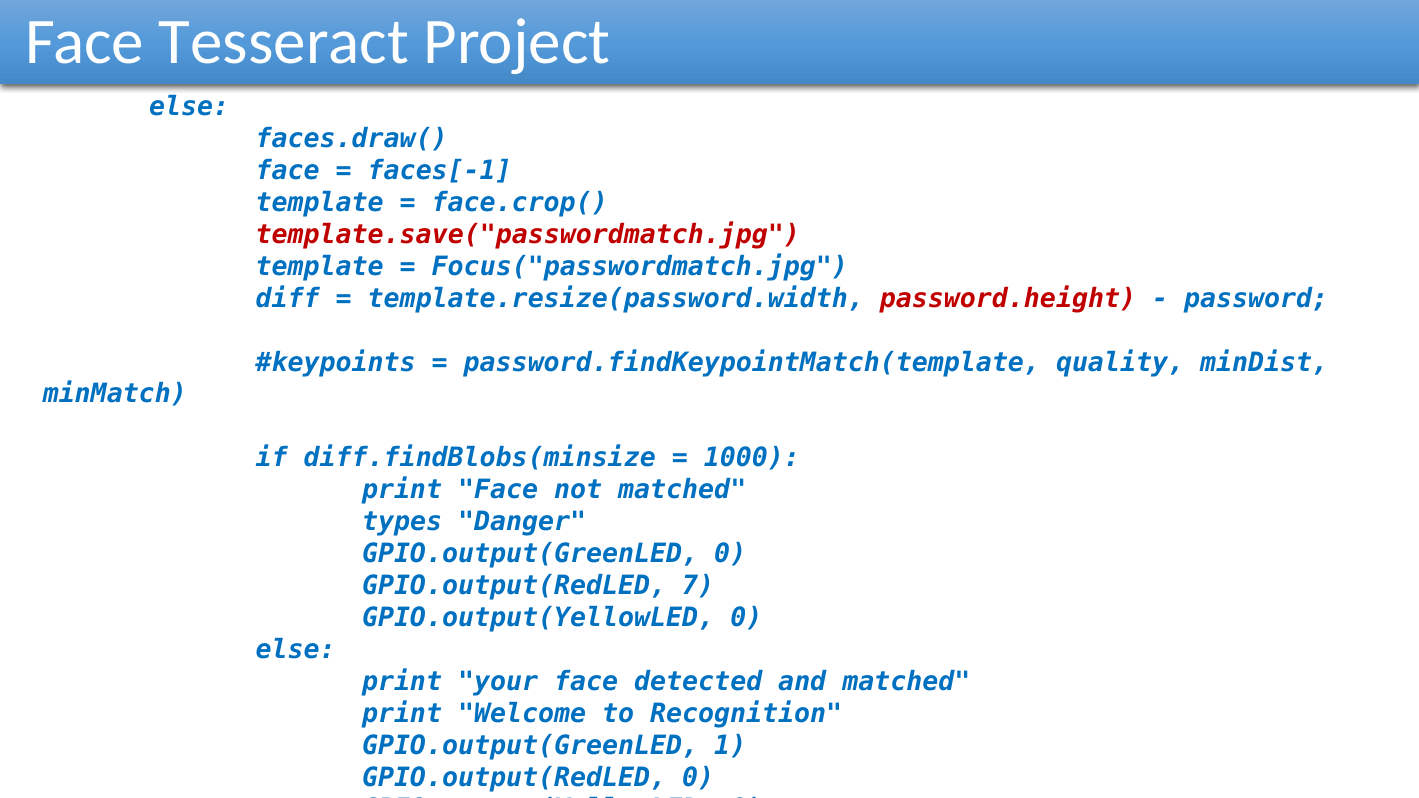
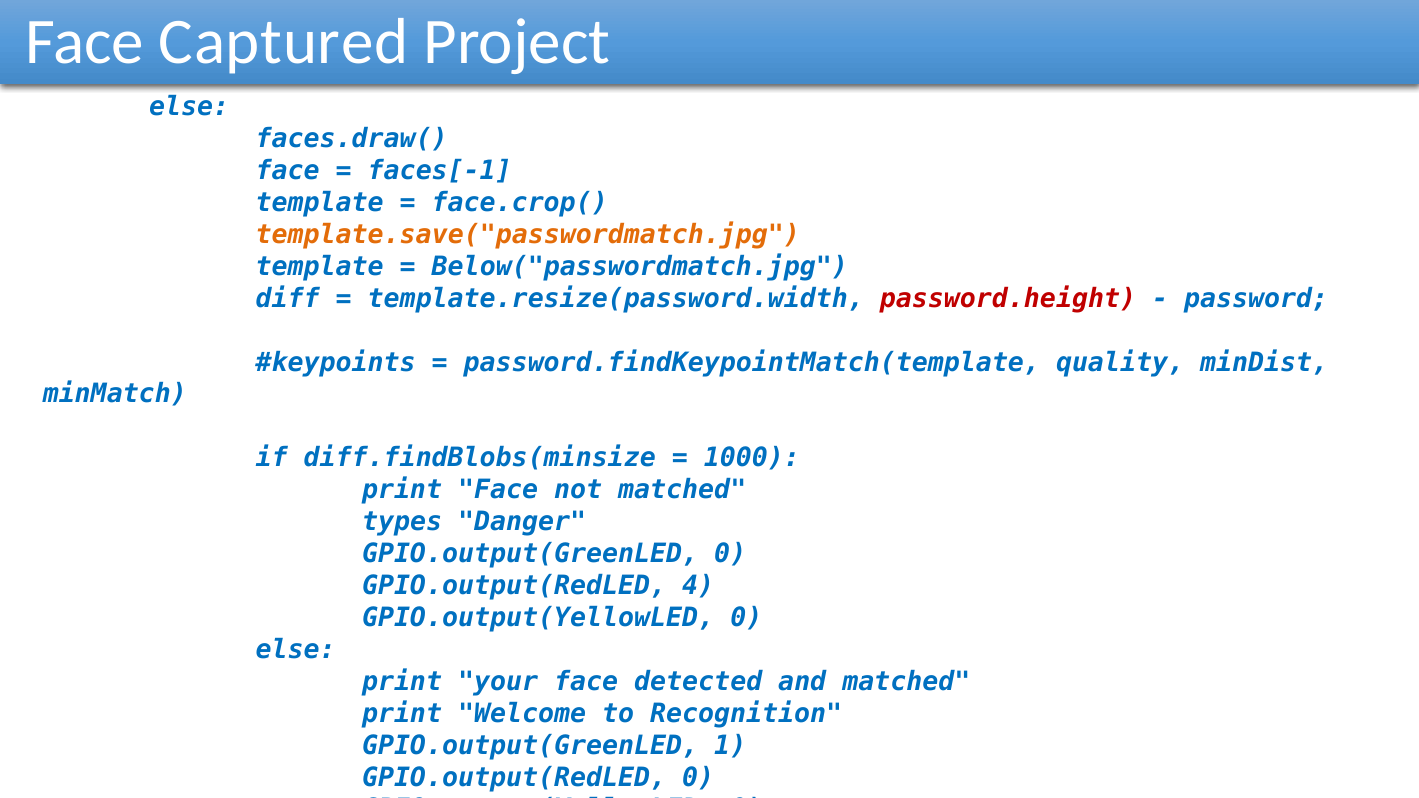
Tesseract: Tesseract -> Captured
template.save("passwordmatch.jpg colour: red -> orange
Focus("passwordmatch.jpg: Focus("passwordmatch.jpg -> Below("passwordmatch.jpg
7: 7 -> 4
